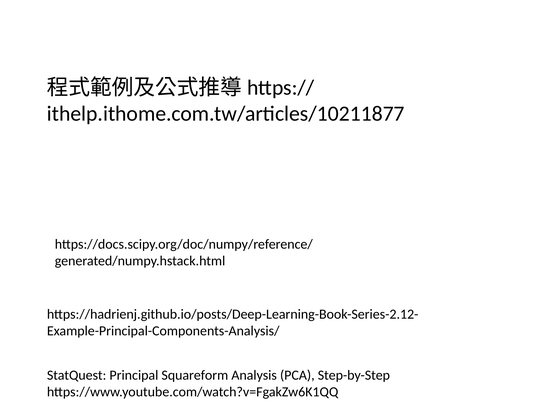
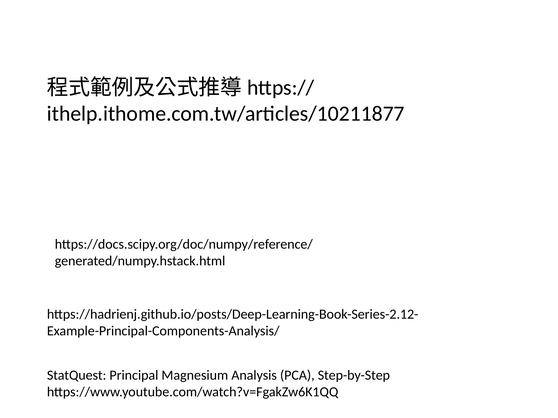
Squareform: Squareform -> Magnesium
